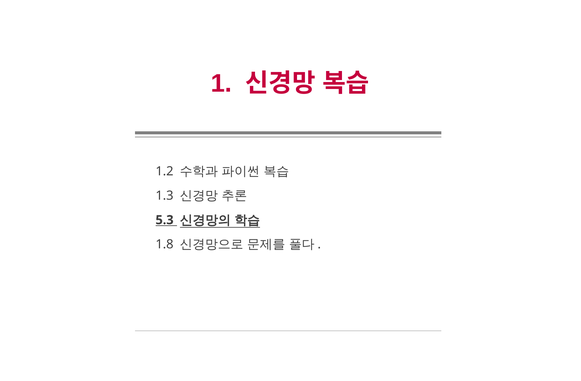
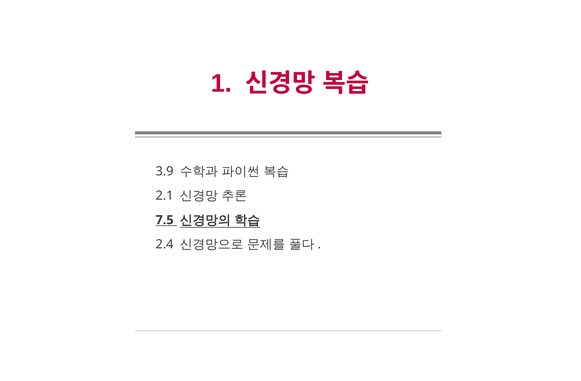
1.2: 1.2 -> 3.9
1.3: 1.3 -> 2.1
5.3: 5.3 -> 7.5
1.8: 1.8 -> 2.4
